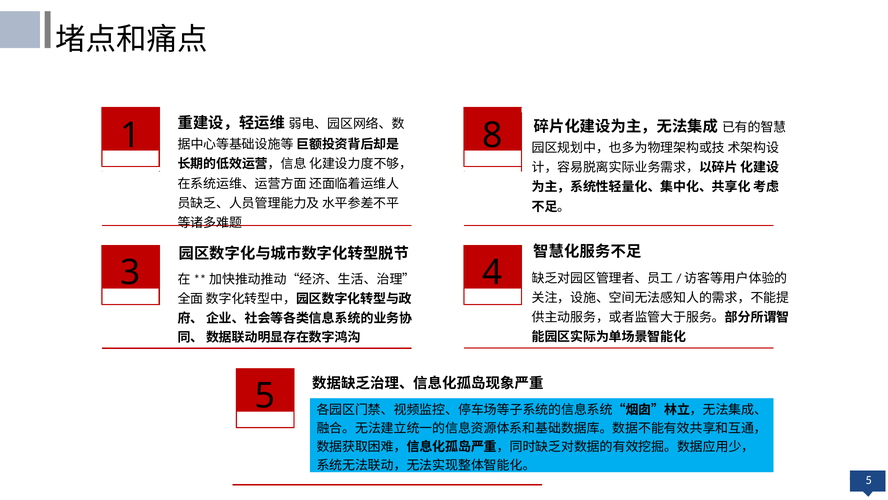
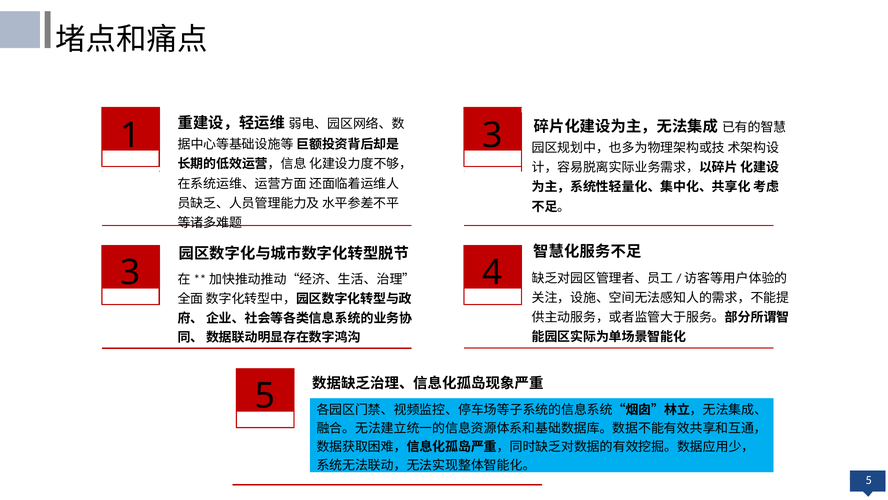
1 8: 8 -> 3
